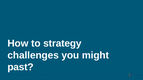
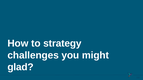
past: past -> glad
